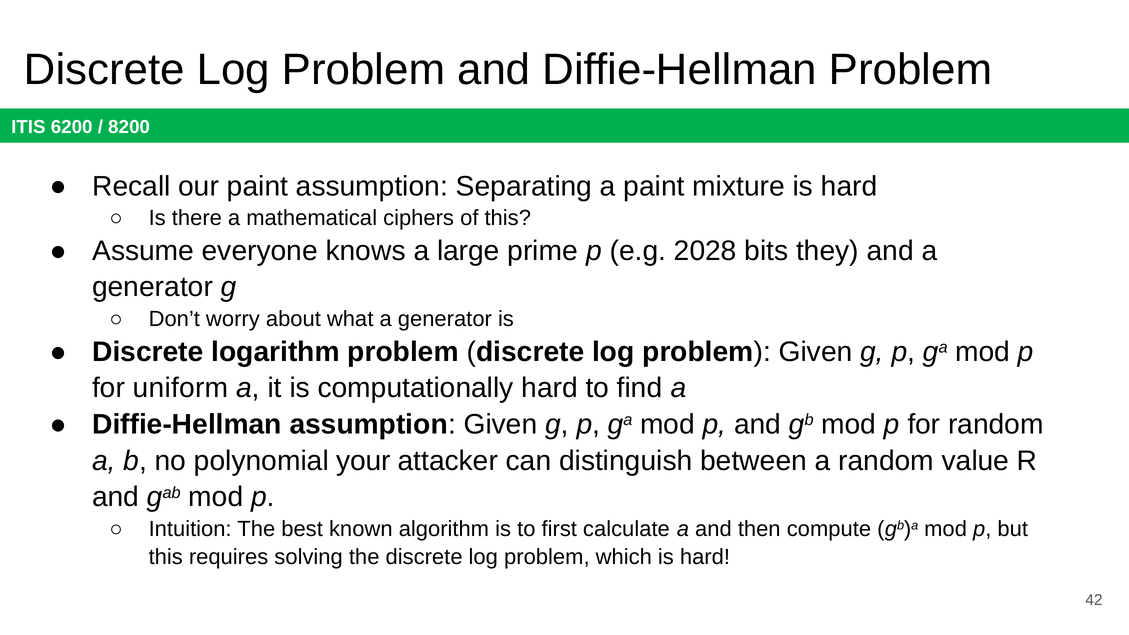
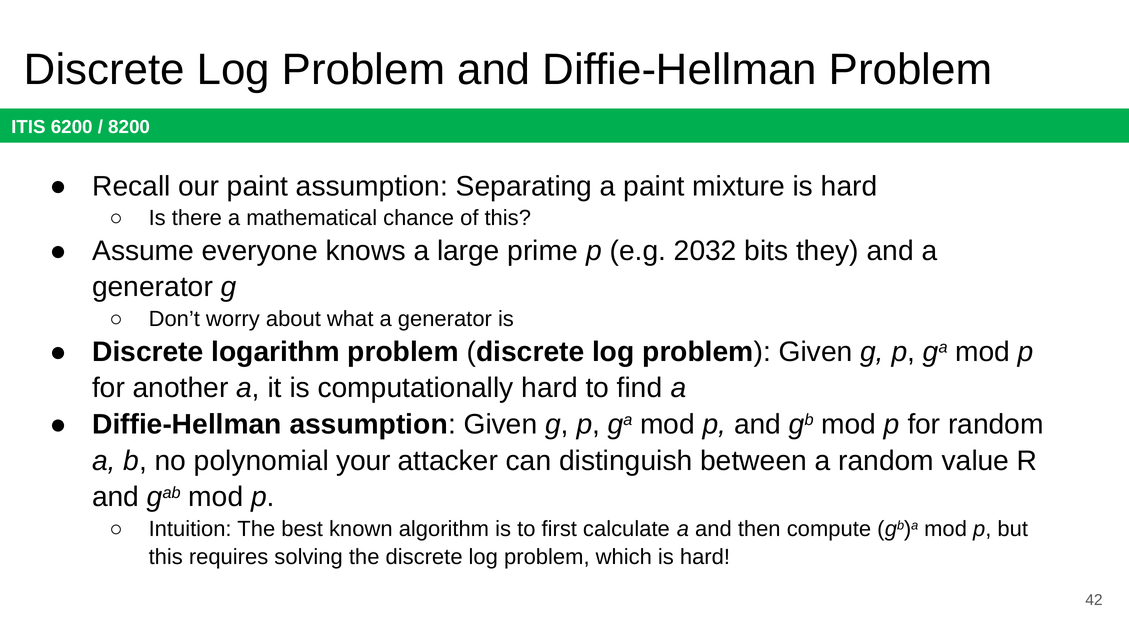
ciphers: ciphers -> chance
2028: 2028 -> 2032
uniform: uniform -> another
